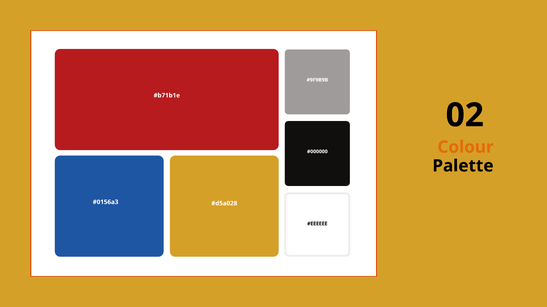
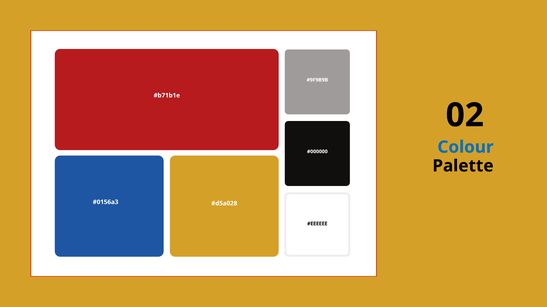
Colour colour: orange -> blue
